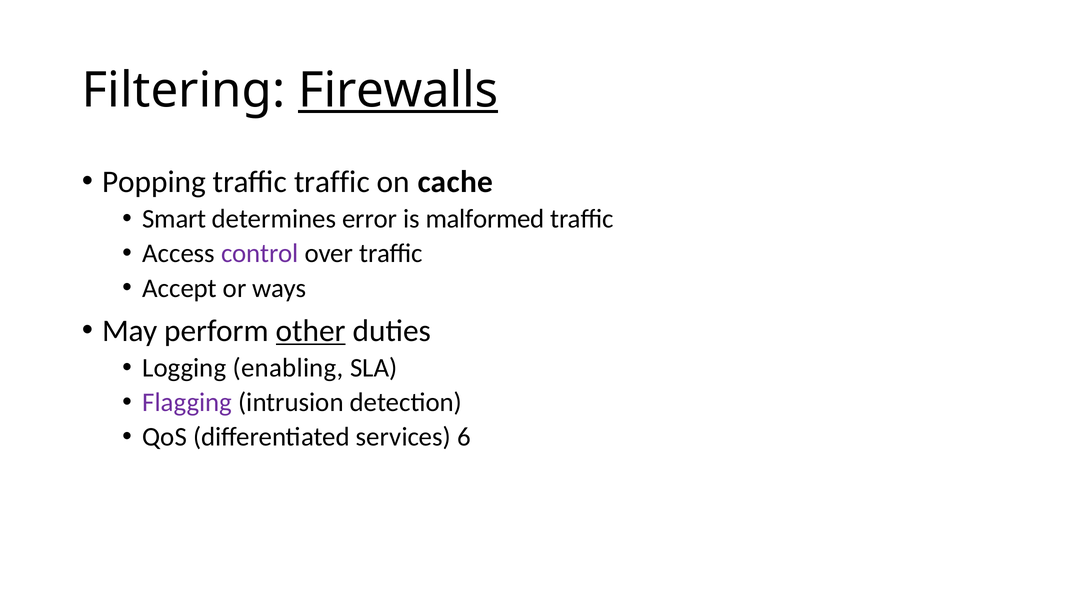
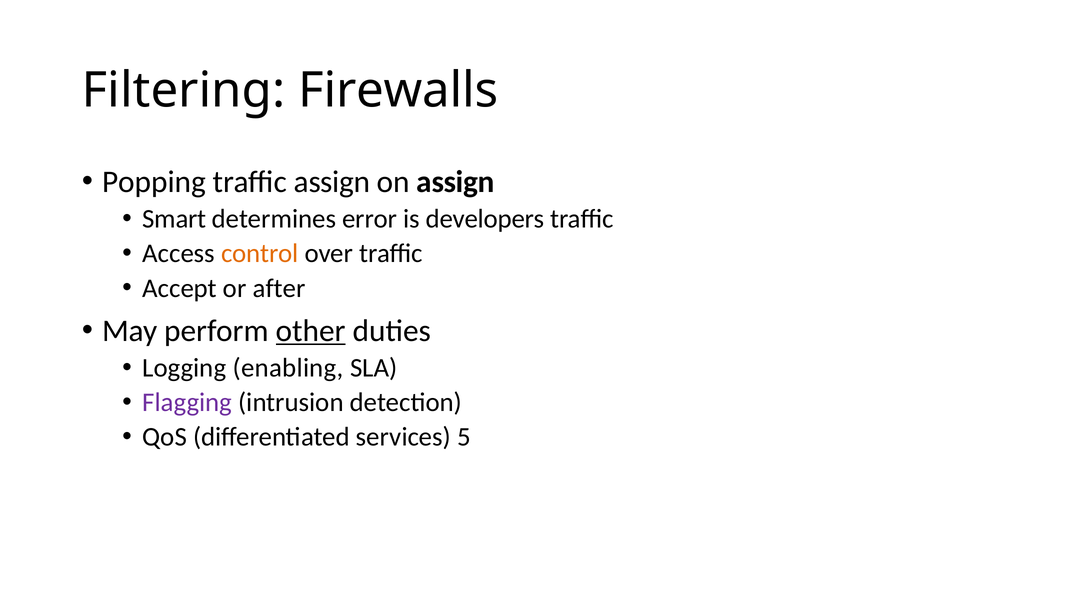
Firewalls underline: present -> none
traffic traffic: traffic -> assign
on cache: cache -> assign
malformed: malformed -> developers
control colour: purple -> orange
ways: ways -> after
6: 6 -> 5
